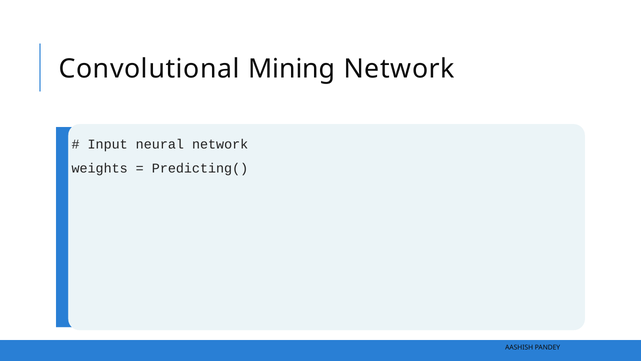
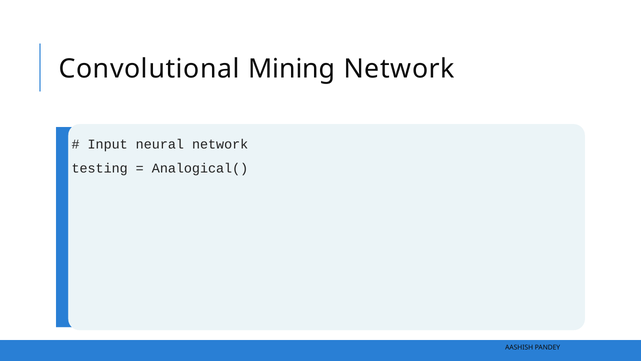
weights: weights -> testing
Predicting(: Predicting( -> Analogical(
